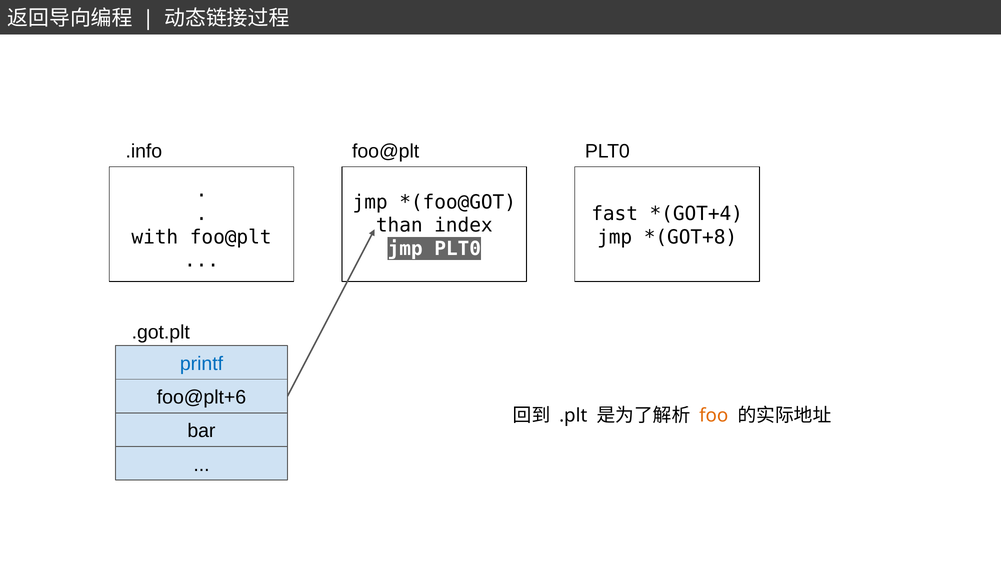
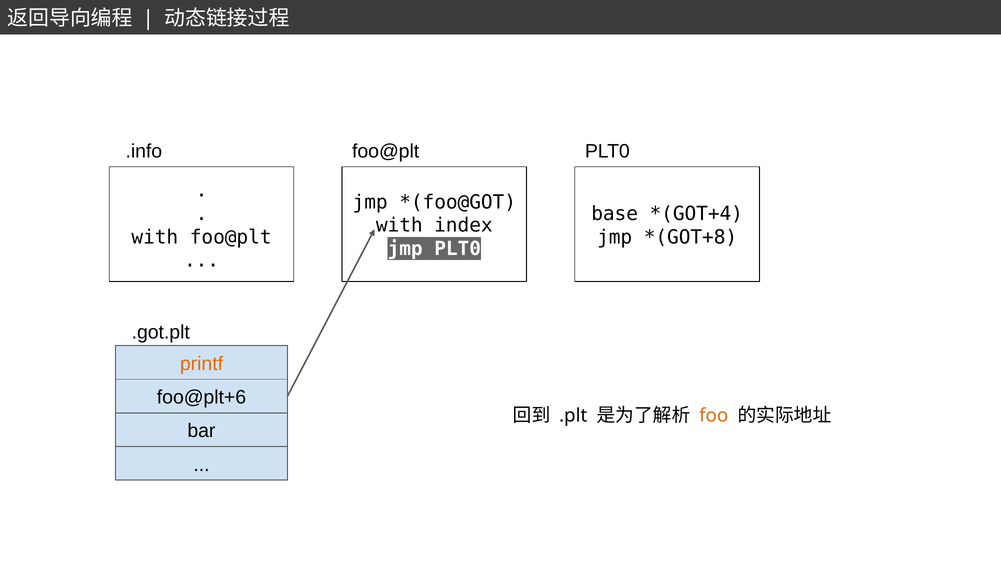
fast: fast -> base
than at (399, 226): than -> with
printf colour: blue -> orange
